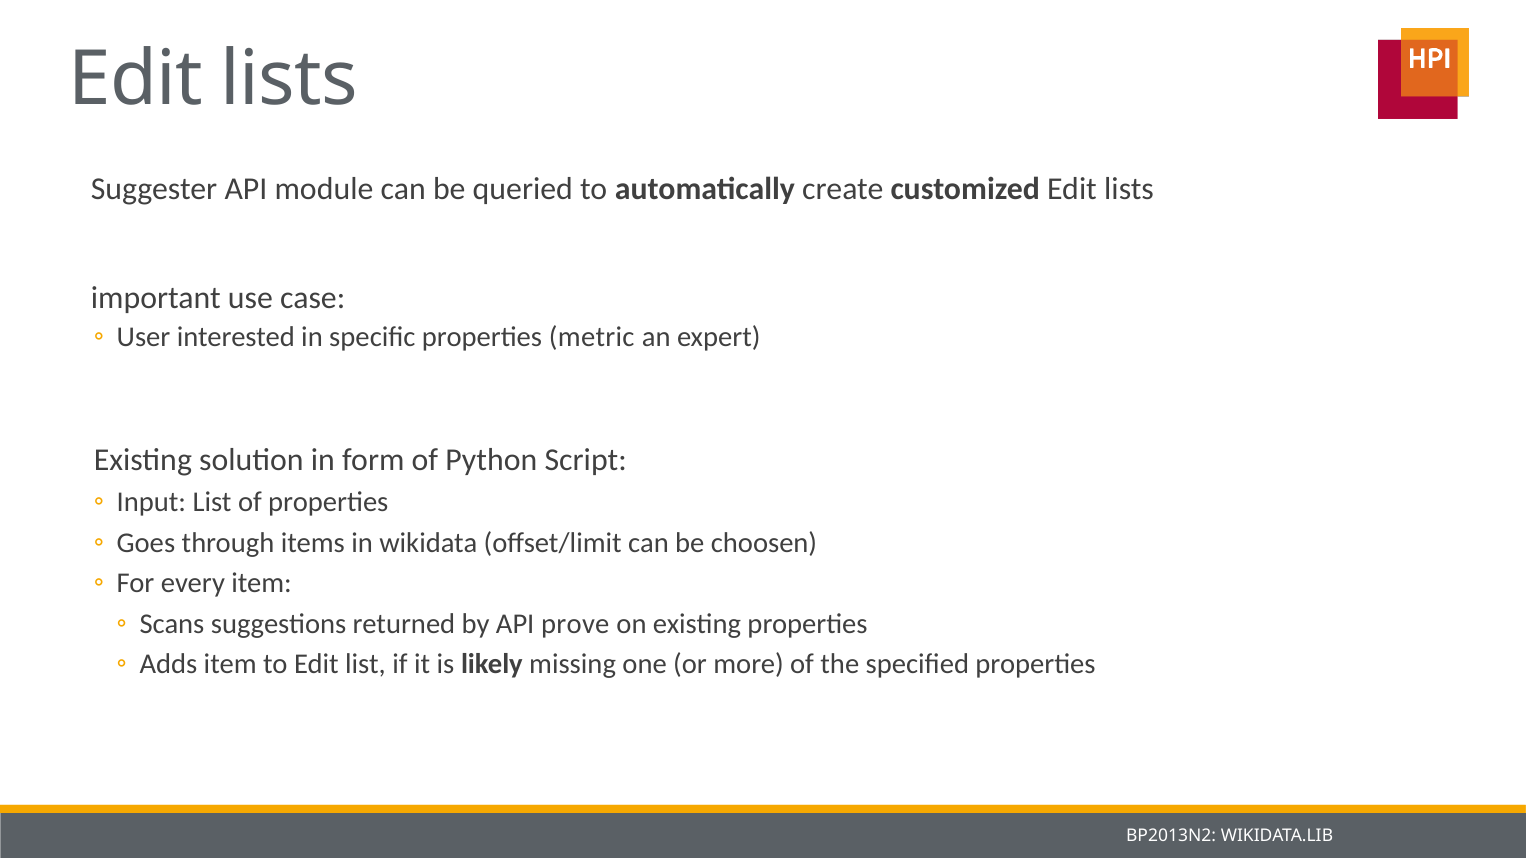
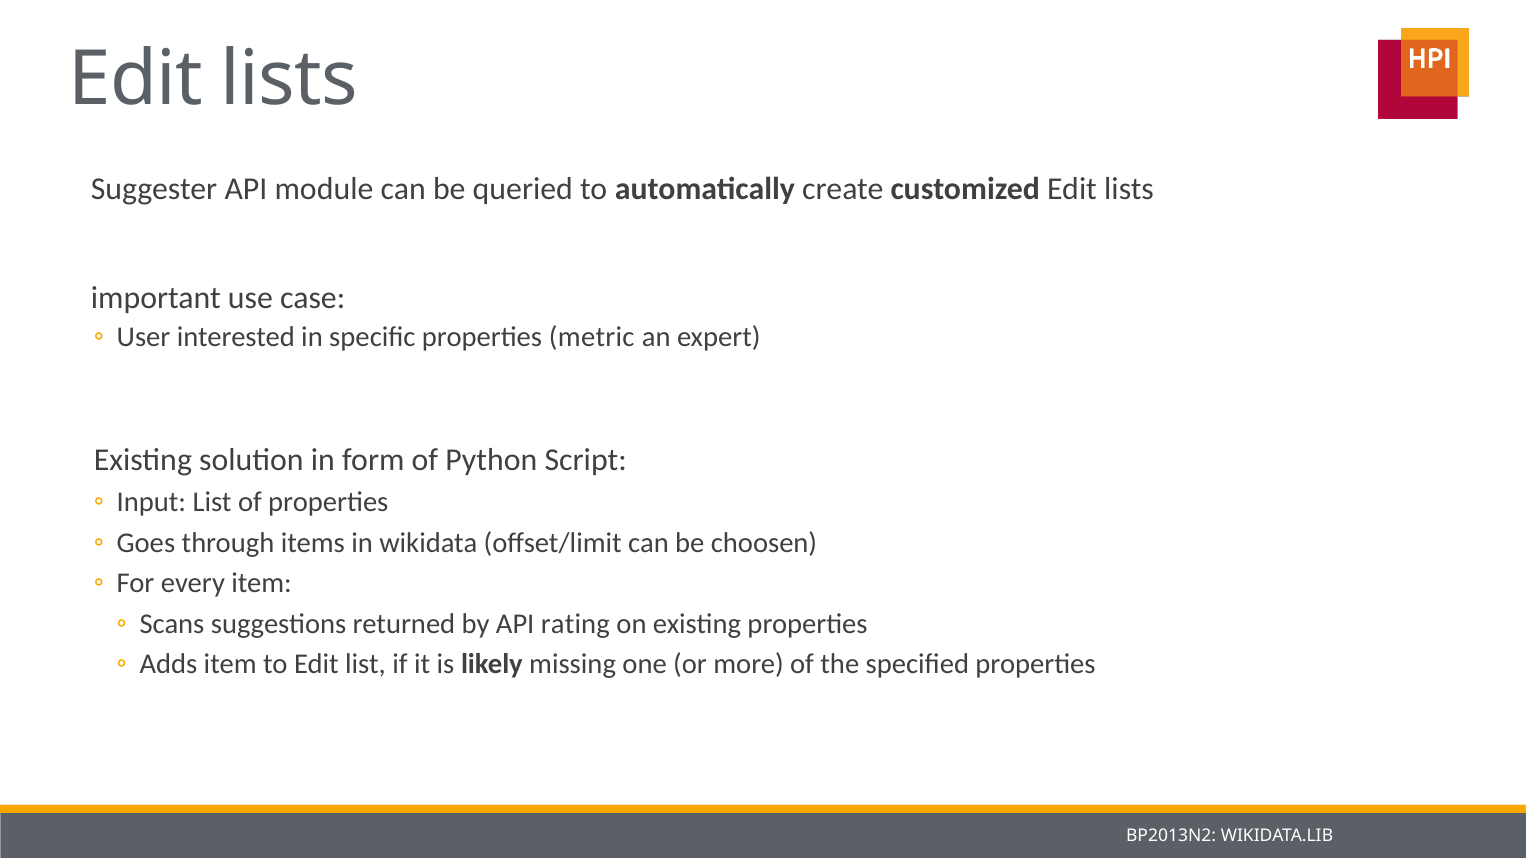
prove: prove -> rating
